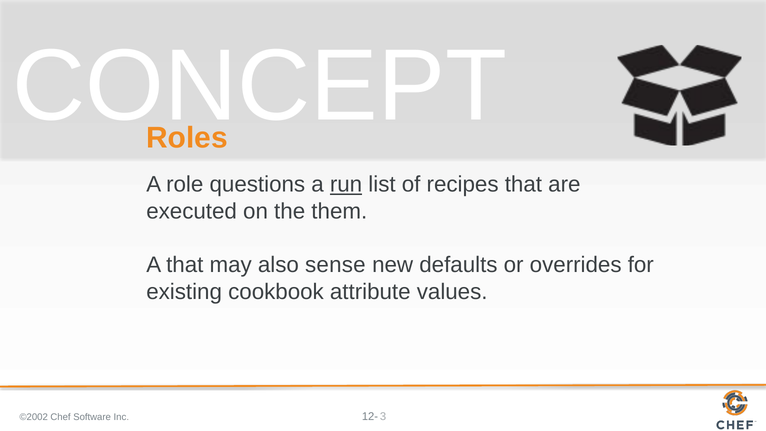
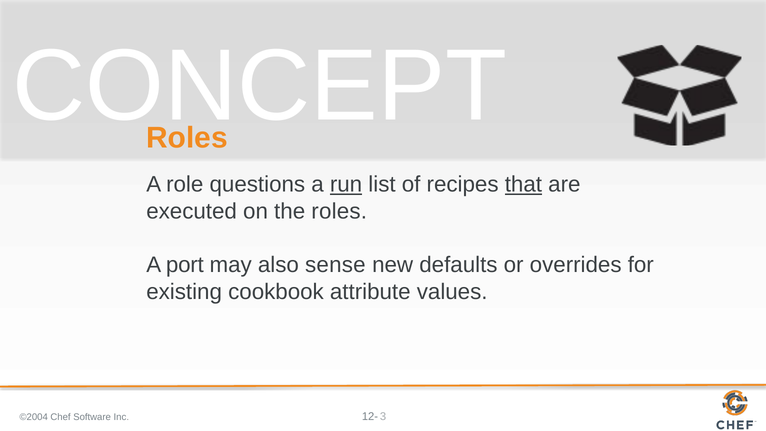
that at (523, 184) underline: none -> present
the them: them -> roles
A that: that -> port
©2002: ©2002 -> ©2004
